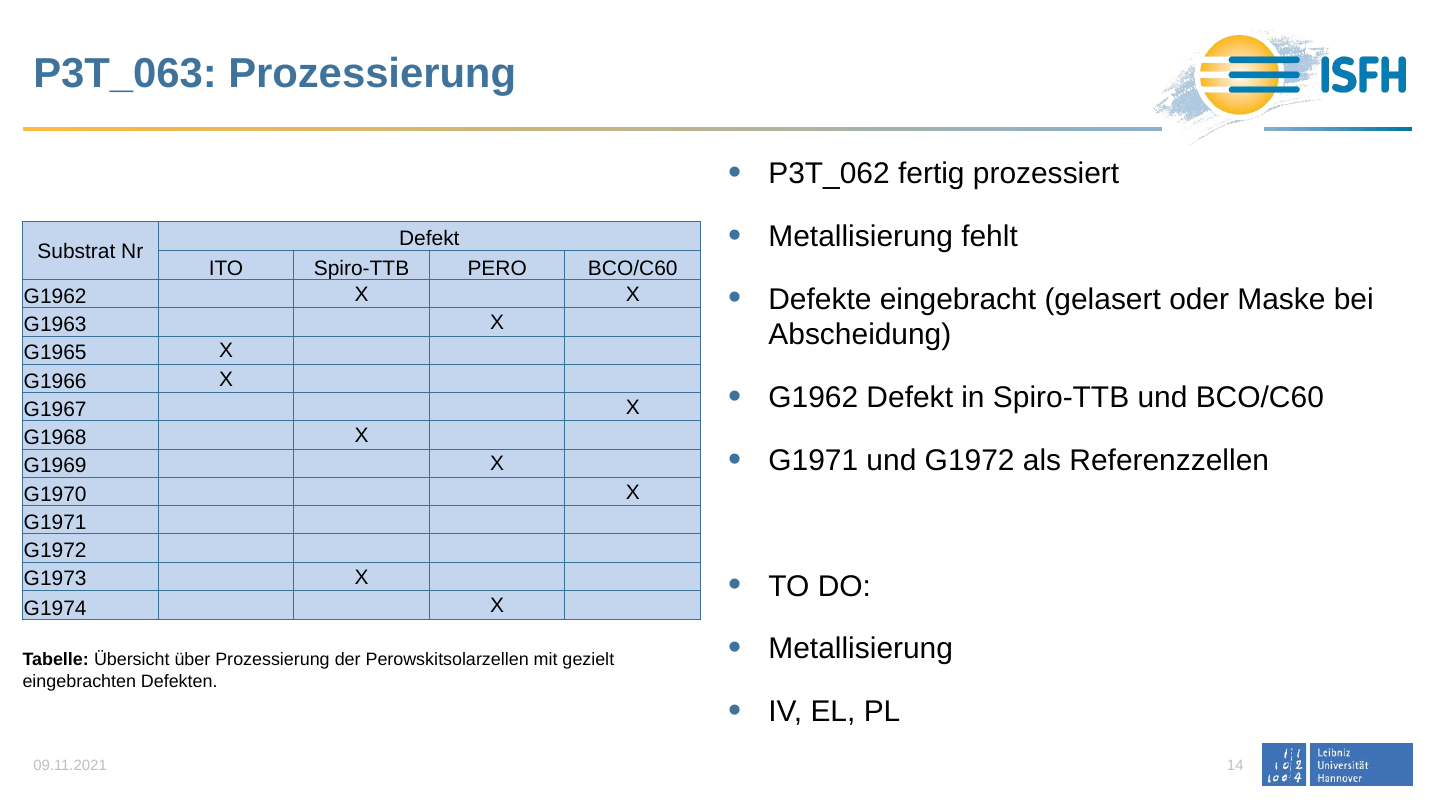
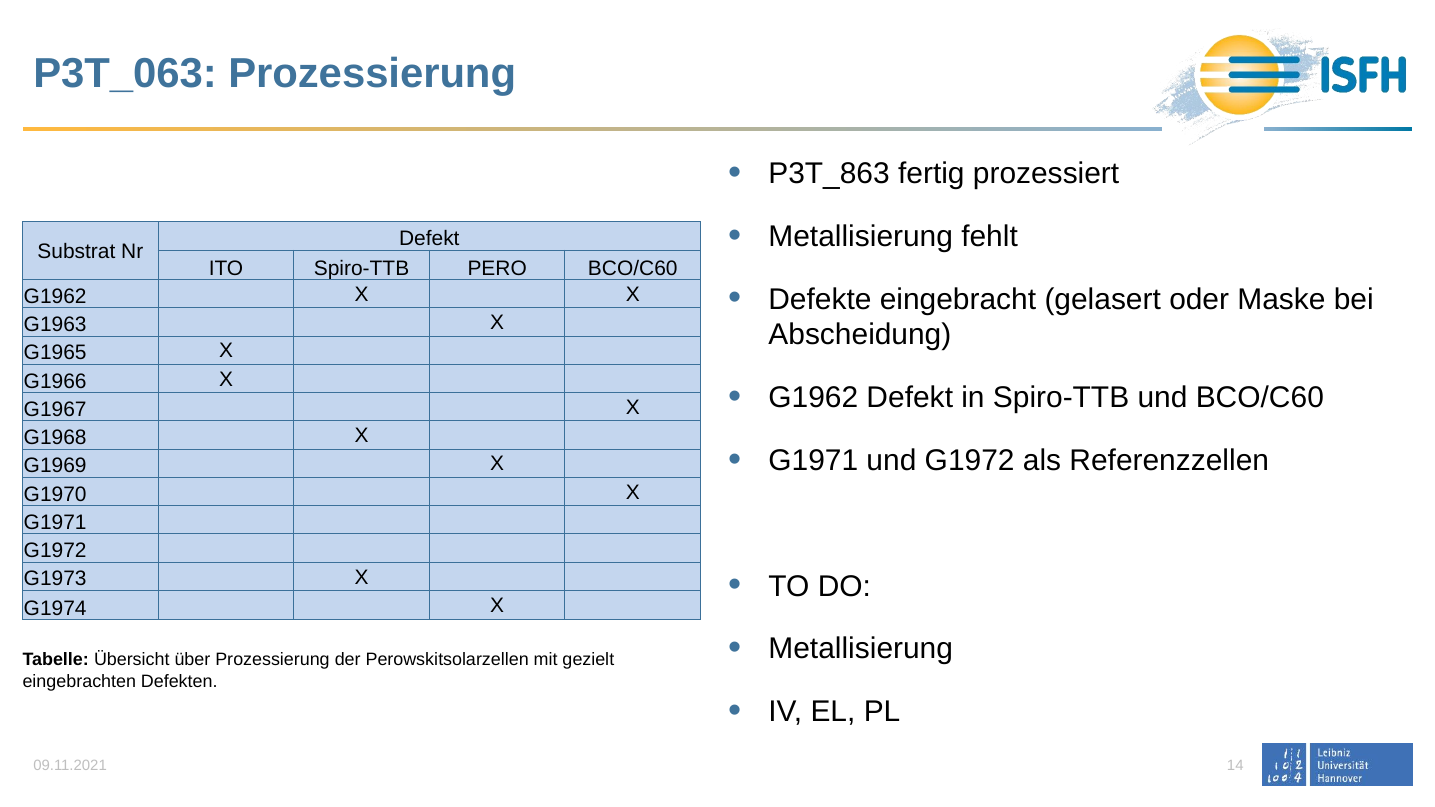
P3T_062: P3T_062 -> P3T_863
